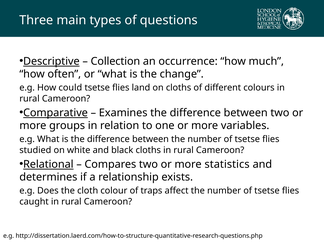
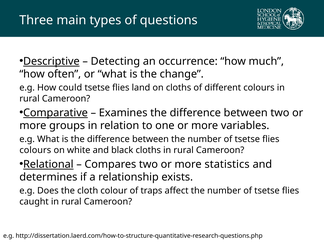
Collection: Collection -> Detecting
studied at (35, 150): studied -> colours
